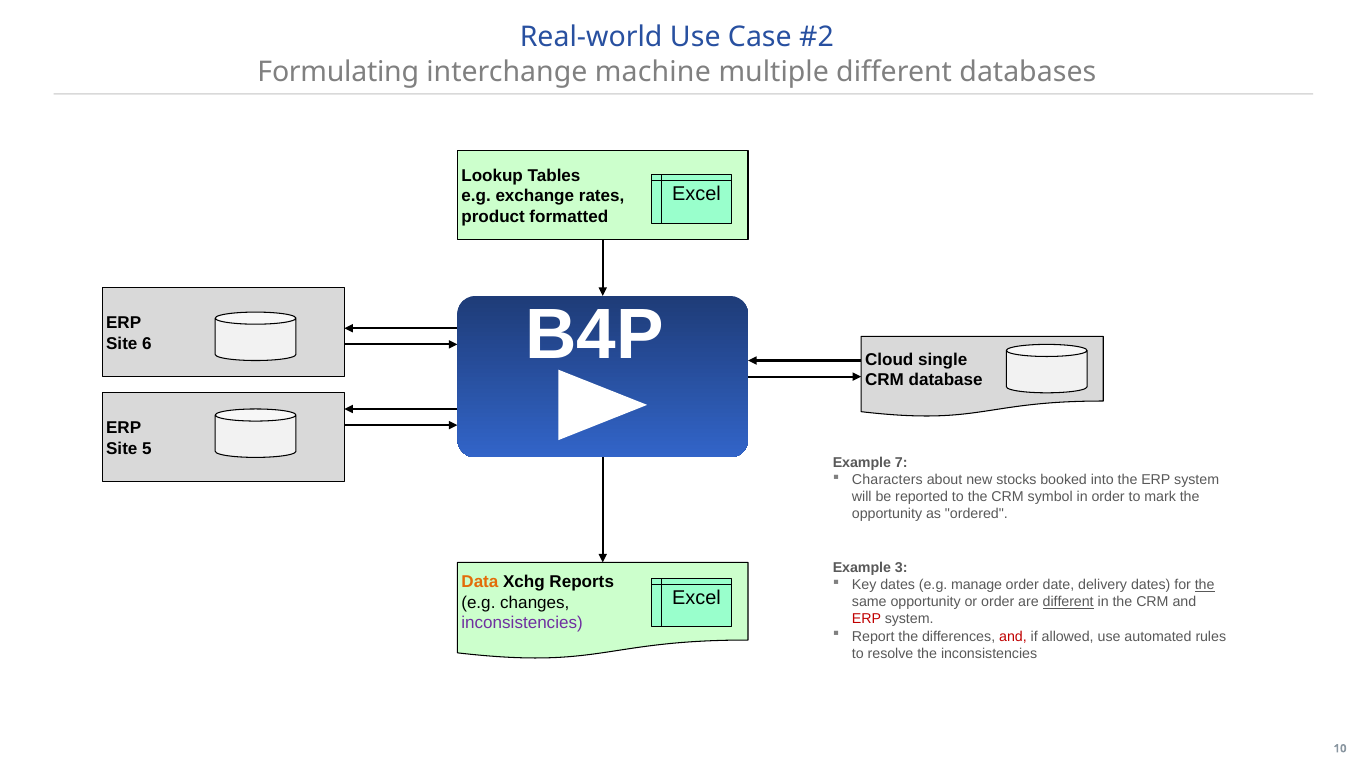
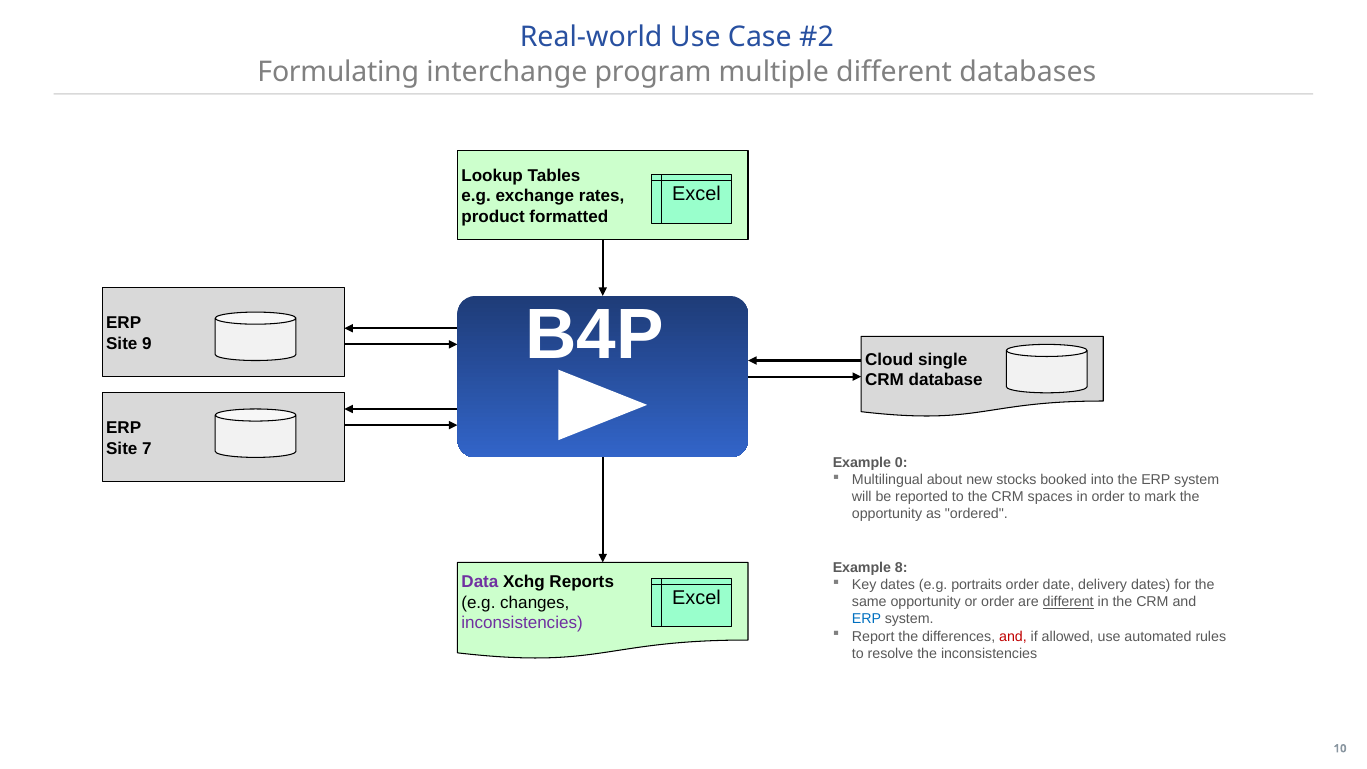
machine: machine -> program
6: 6 -> 9
5: 5 -> 7
7: 7 -> 0
Characters: Characters -> Multilingual
symbol: symbol -> spaces
3: 3 -> 8
Data colour: orange -> purple
manage: manage -> portraits
the at (1205, 585) underline: present -> none
ERP at (867, 619) colour: red -> blue
